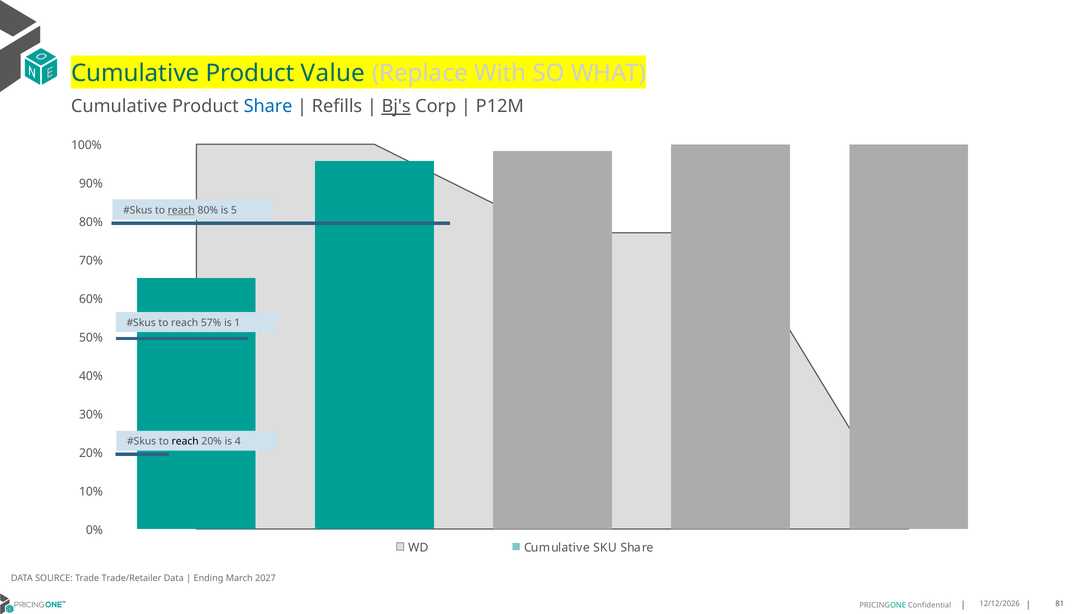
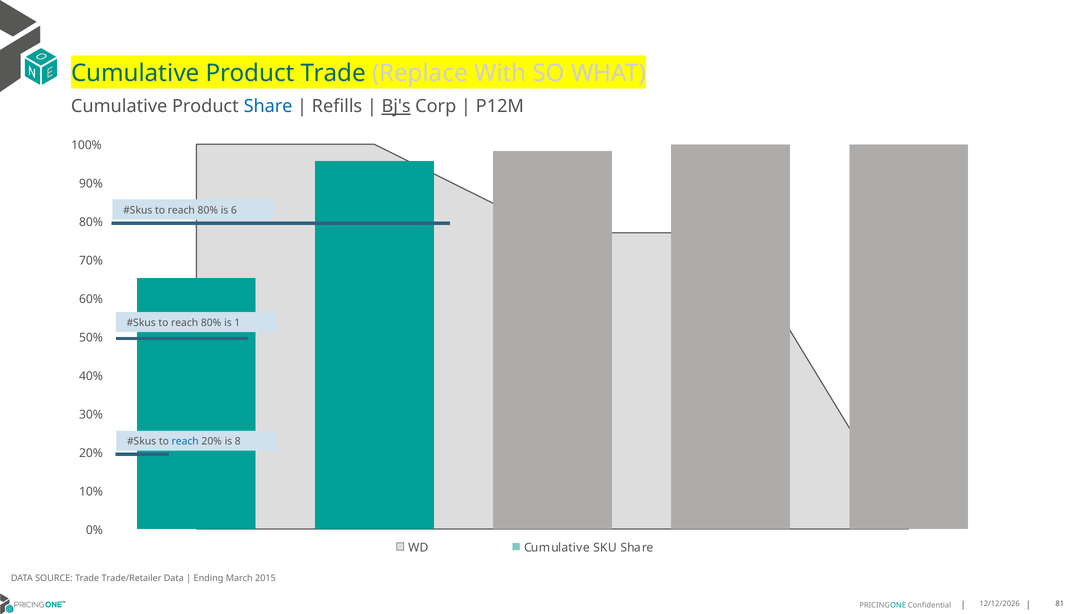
Product Value: Value -> Trade
reach at (181, 210) underline: present -> none
5: 5 -> 6
57% at (211, 323): 57% -> 80%
reach at (185, 441) colour: black -> blue
4: 4 -> 8
2027: 2027 -> 2015
